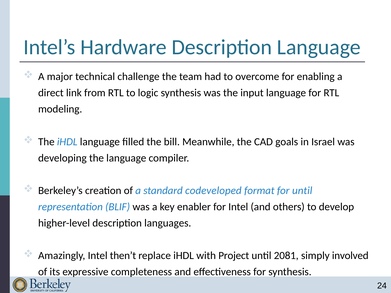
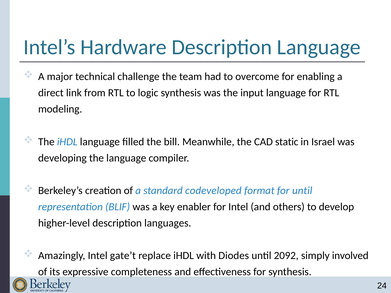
goals: goals -> static
then’t: then’t -> gate’t
Project: Project -> Diodes
2081: 2081 -> 2092
